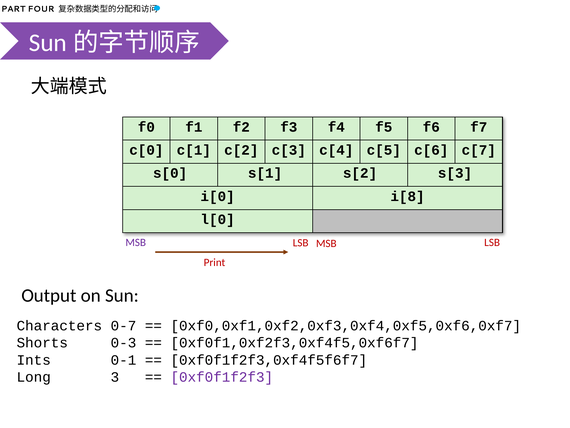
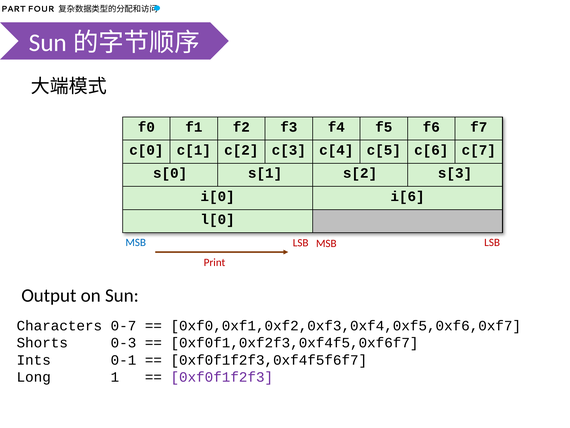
i[8: i[8 -> i[6
MSB at (136, 242) colour: purple -> blue
3: 3 -> 1
